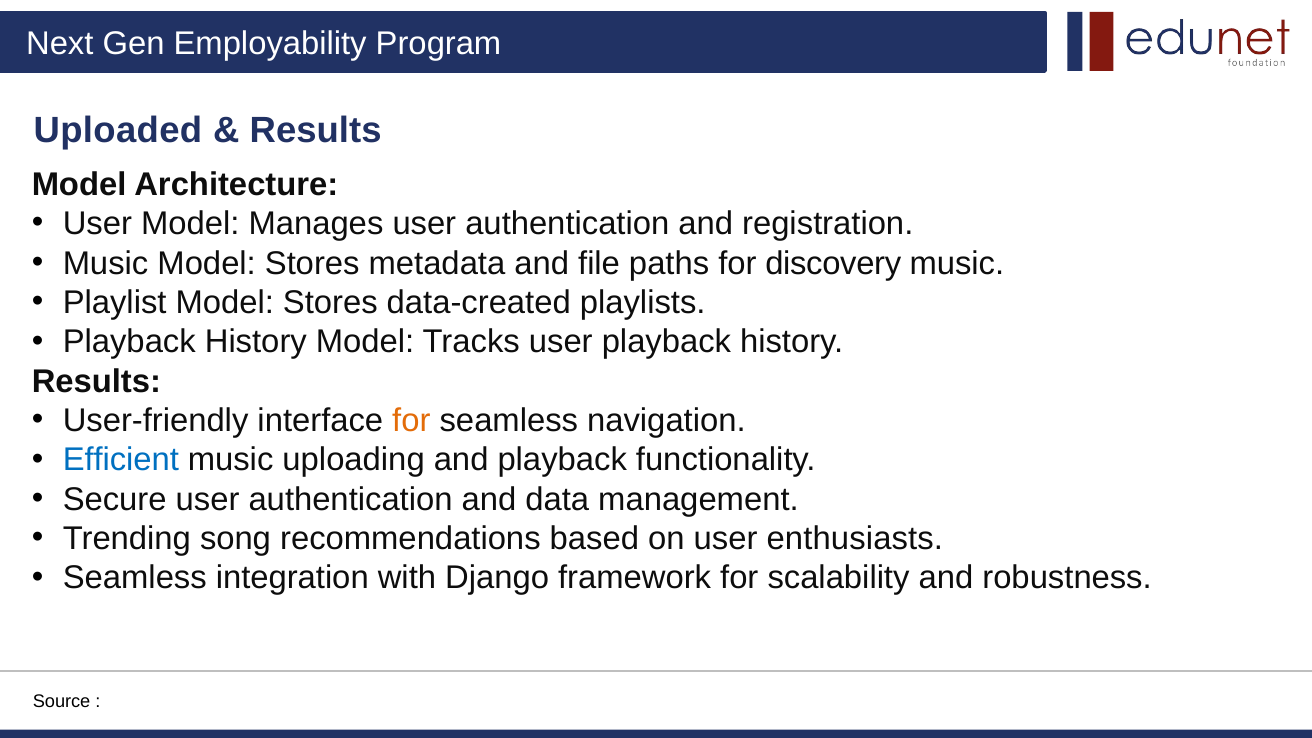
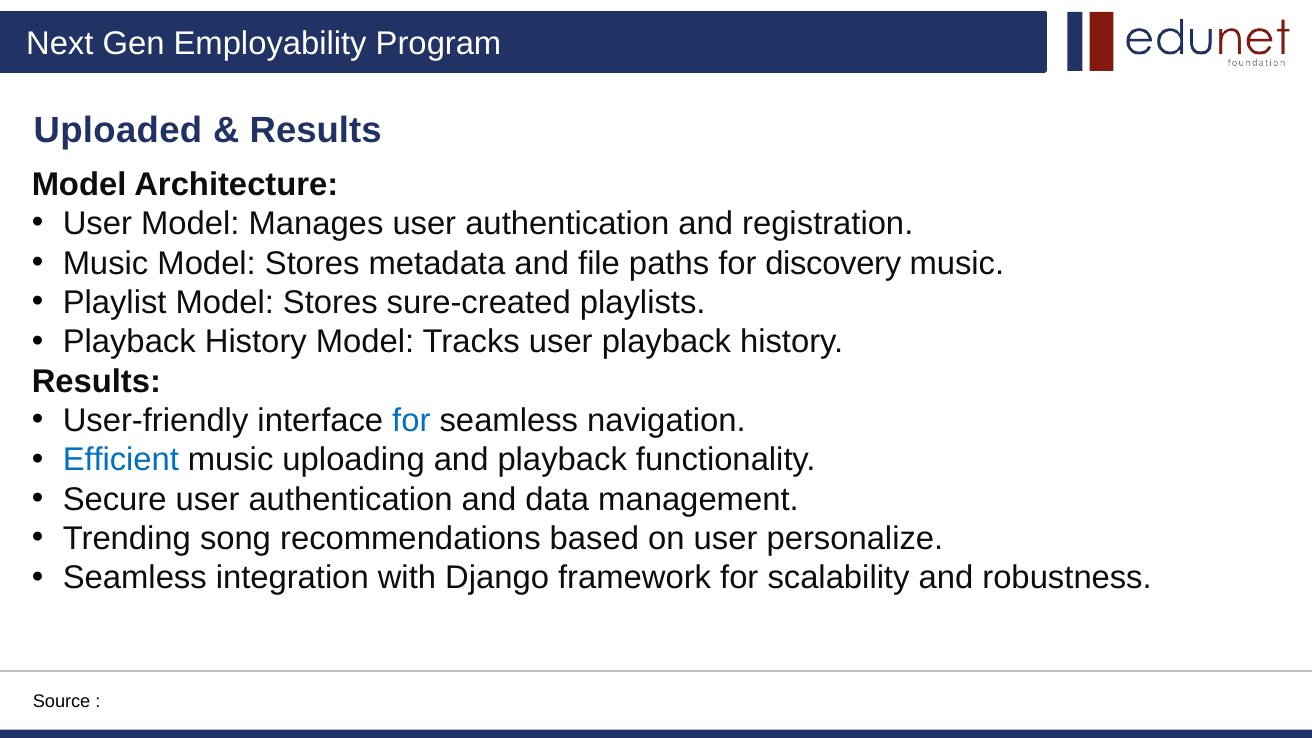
data-created: data-created -> sure-created
for at (411, 421) colour: orange -> blue
enthusiasts: enthusiasts -> personalize
